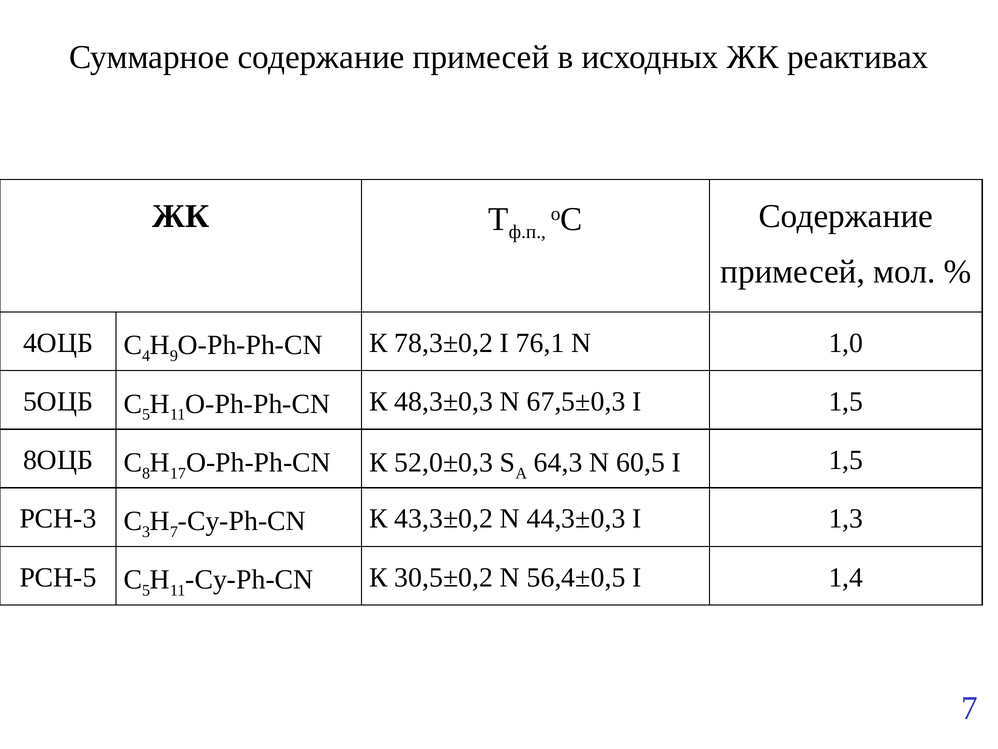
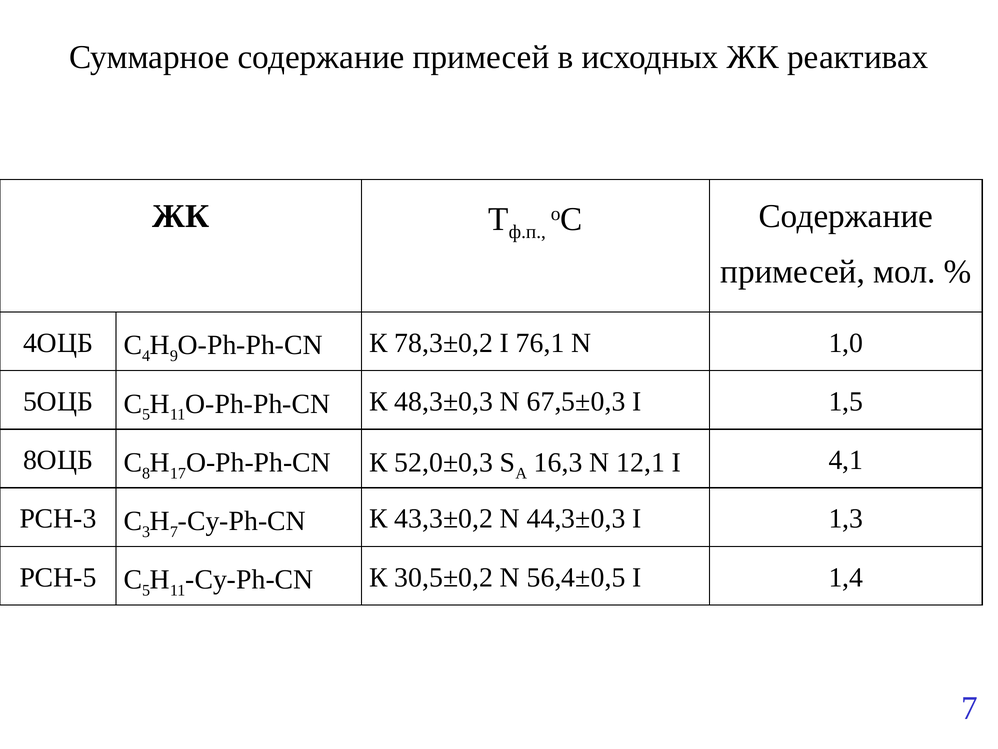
64,3: 64,3 -> 16,3
60,5: 60,5 -> 12,1
1,5 at (846, 460): 1,5 -> 4,1
